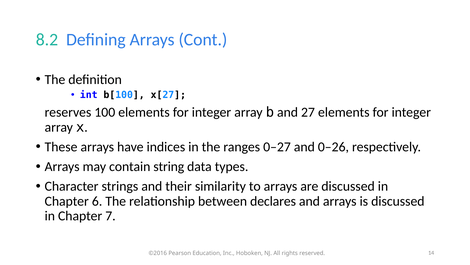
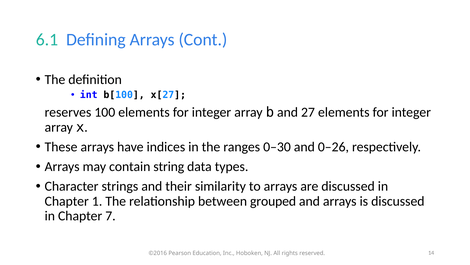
8.2: 8.2 -> 6.1
0–27: 0–27 -> 0–30
6: 6 -> 1
declares: declares -> grouped
